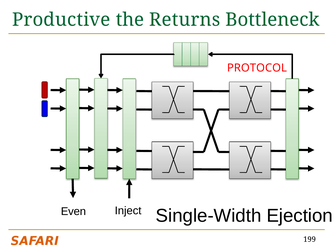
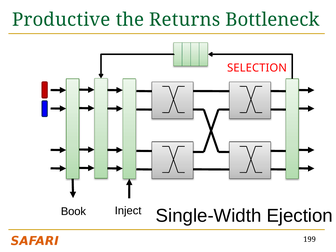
PROTOCOL: PROTOCOL -> SELECTION
Even: Even -> Book
